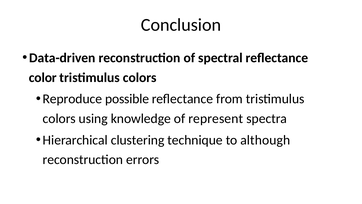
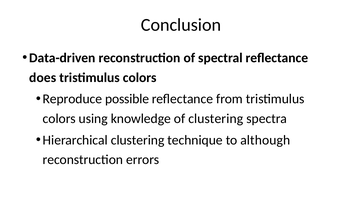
color: color -> does
of represent: represent -> clustering
